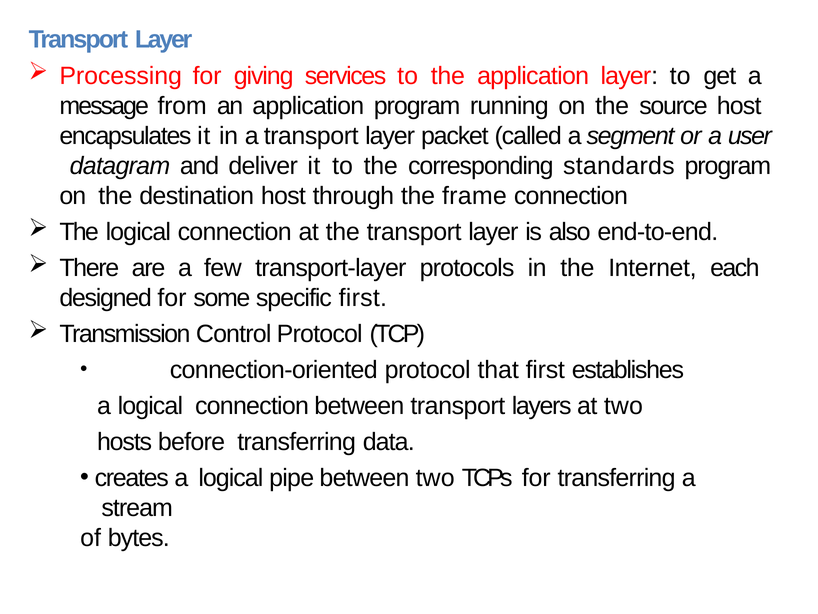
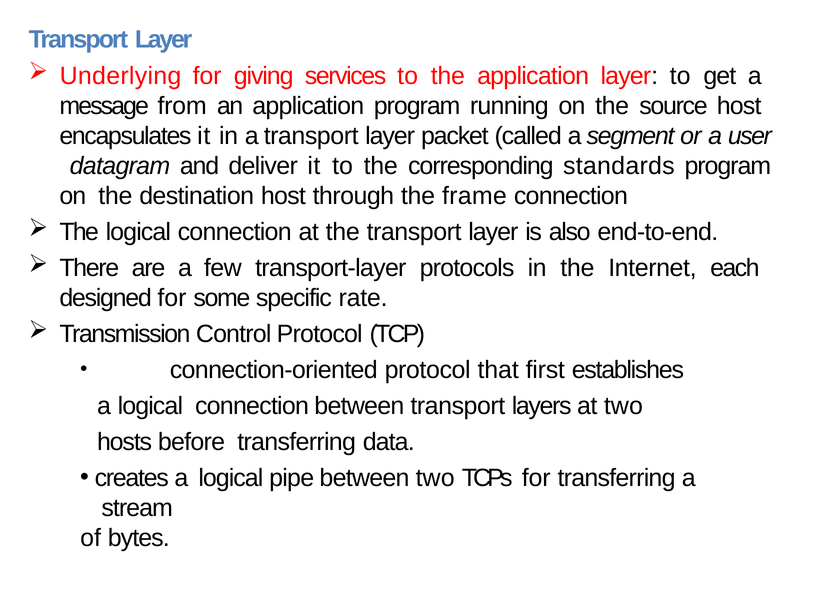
Processing: Processing -> Underlying
specific first: first -> rate
